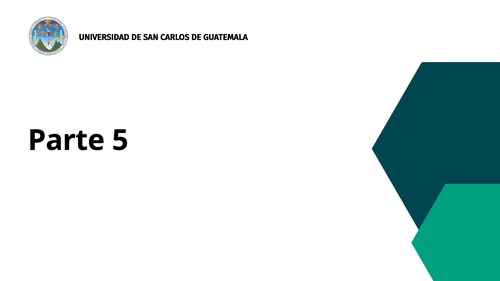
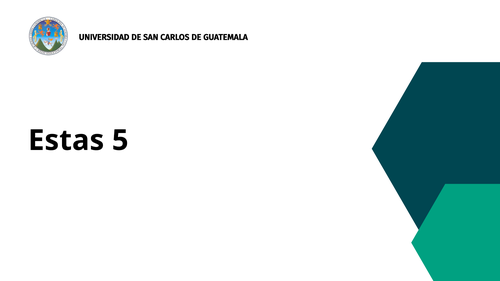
Parte: Parte -> Estas
